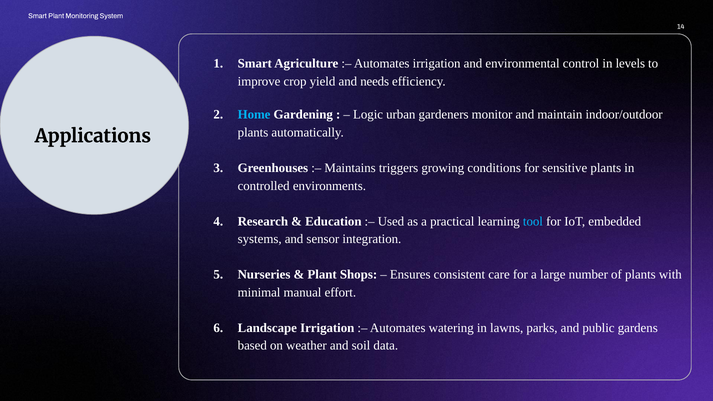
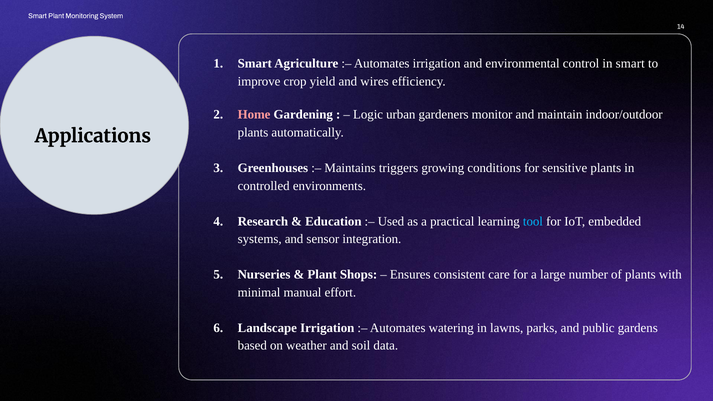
in levels: levels -> smart
needs: needs -> wires
Home colour: light blue -> pink
